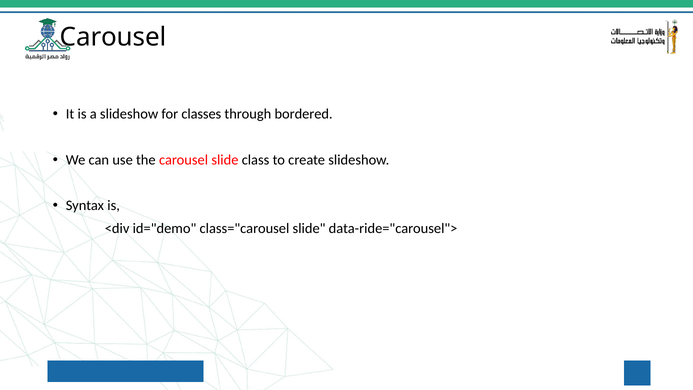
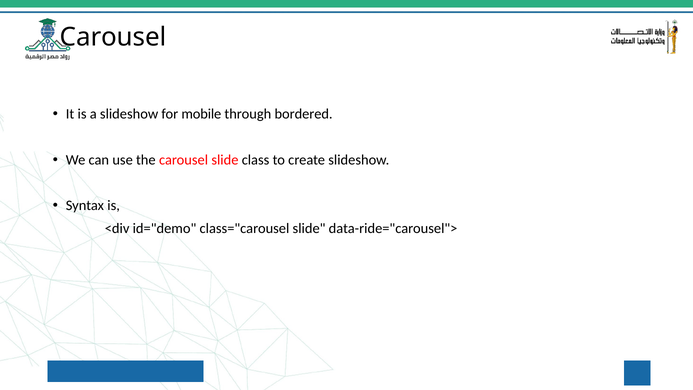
classes: classes -> mobile
